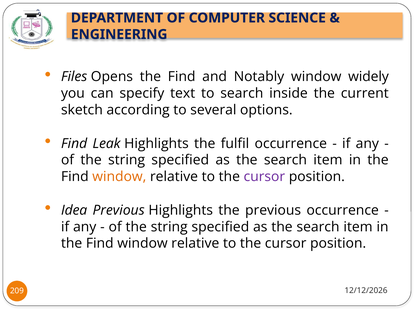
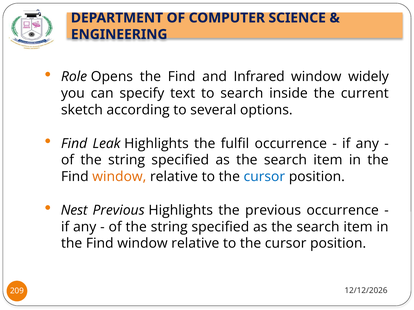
Files: Files -> Role
Notably: Notably -> Infrared
cursor at (264, 177) colour: purple -> blue
Idea: Idea -> Nest
